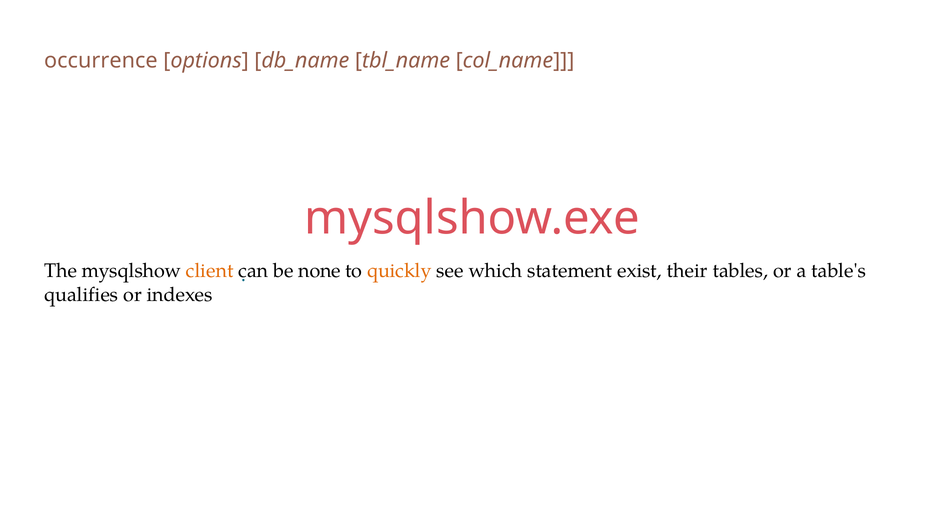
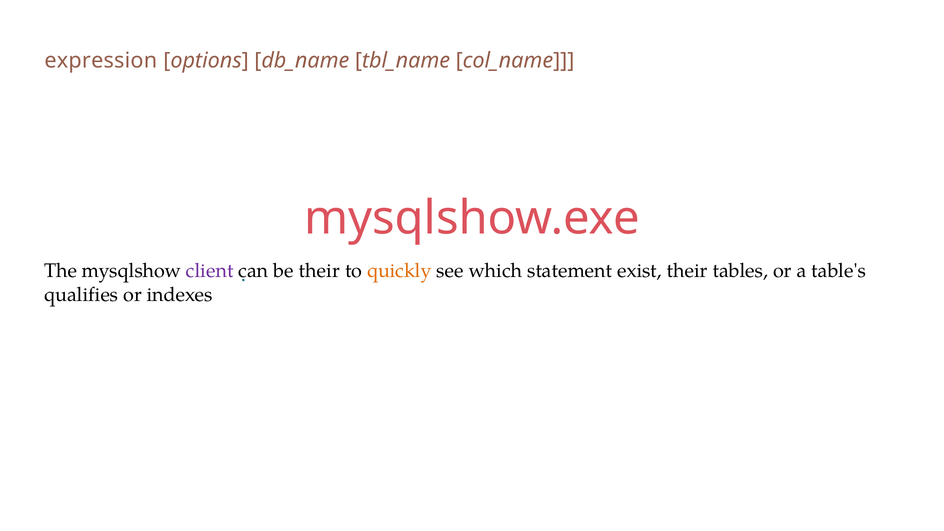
occurrence: occurrence -> expression
client colour: orange -> purple
be none: none -> their
